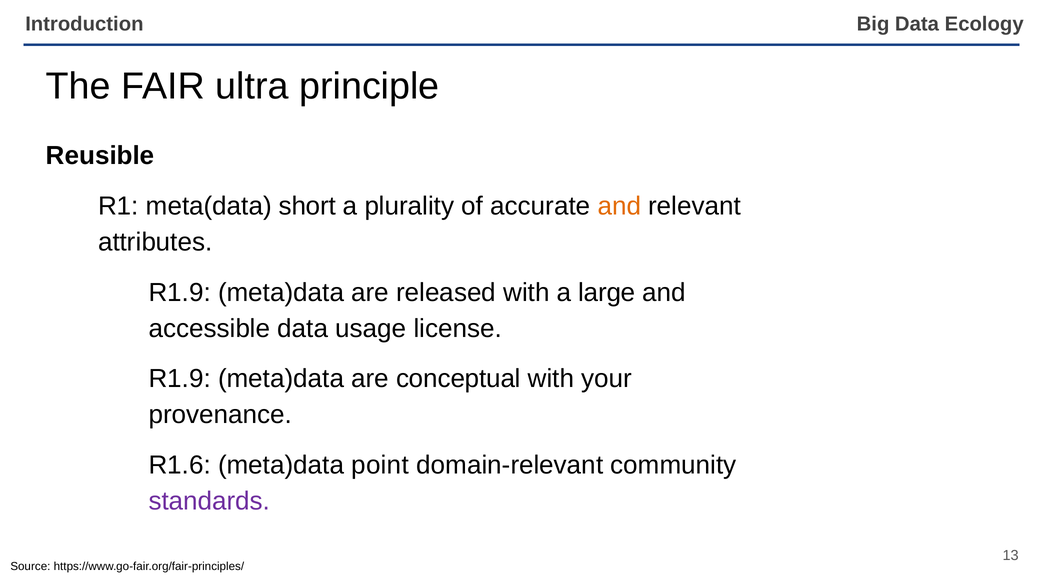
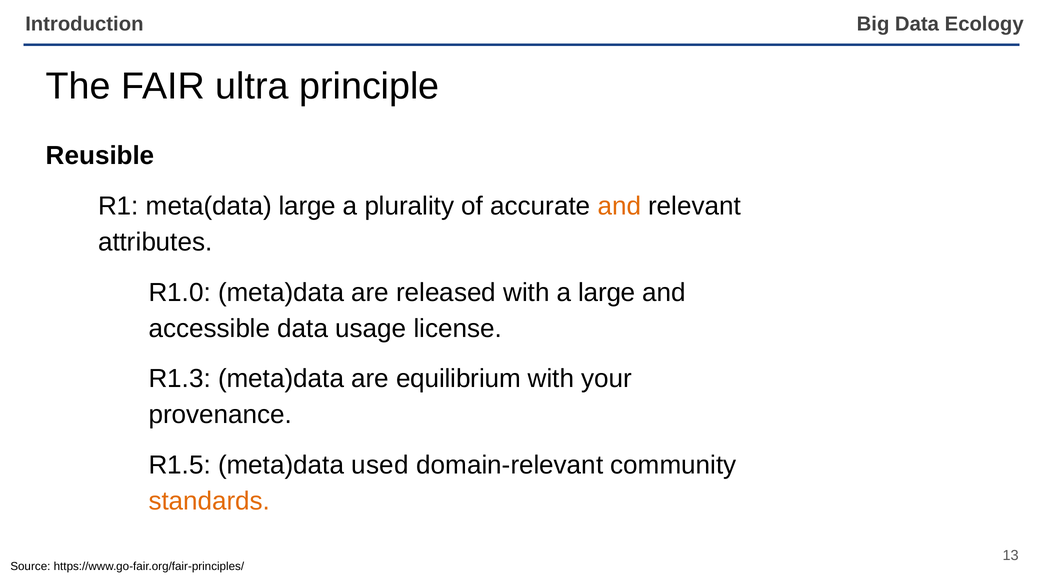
meta(data short: short -> large
R1.9 at (180, 292): R1.9 -> R1.0
R1.9 at (180, 379): R1.9 -> R1.3
conceptual: conceptual -> equilibrium
R1.6: R1.6 -> R1.5
point: point -> used
standards colour: purple -> orange
